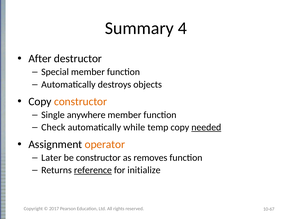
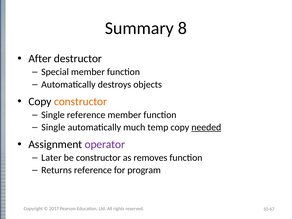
4: 4 -> 8
Single anywhere: anywhere -> reference
Check at (53, 127): Check -> Single
while: while -> much
operator colour: orange -> purple
reference at (93, 170) underline: present -> none
initialize: initialize -> program
